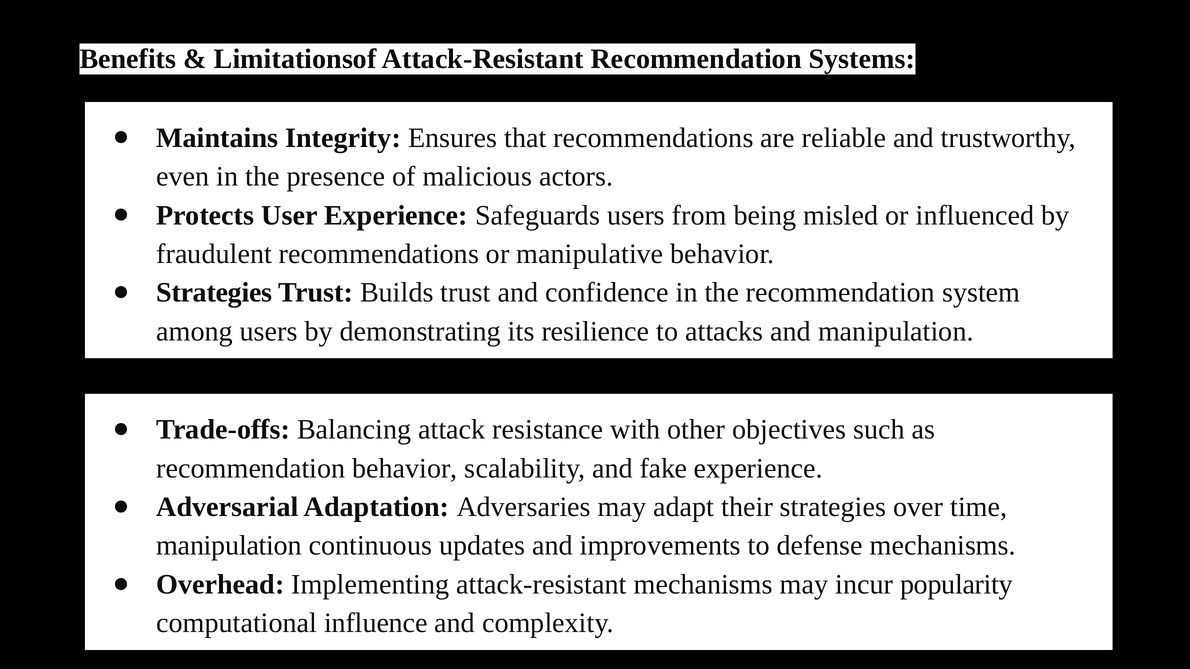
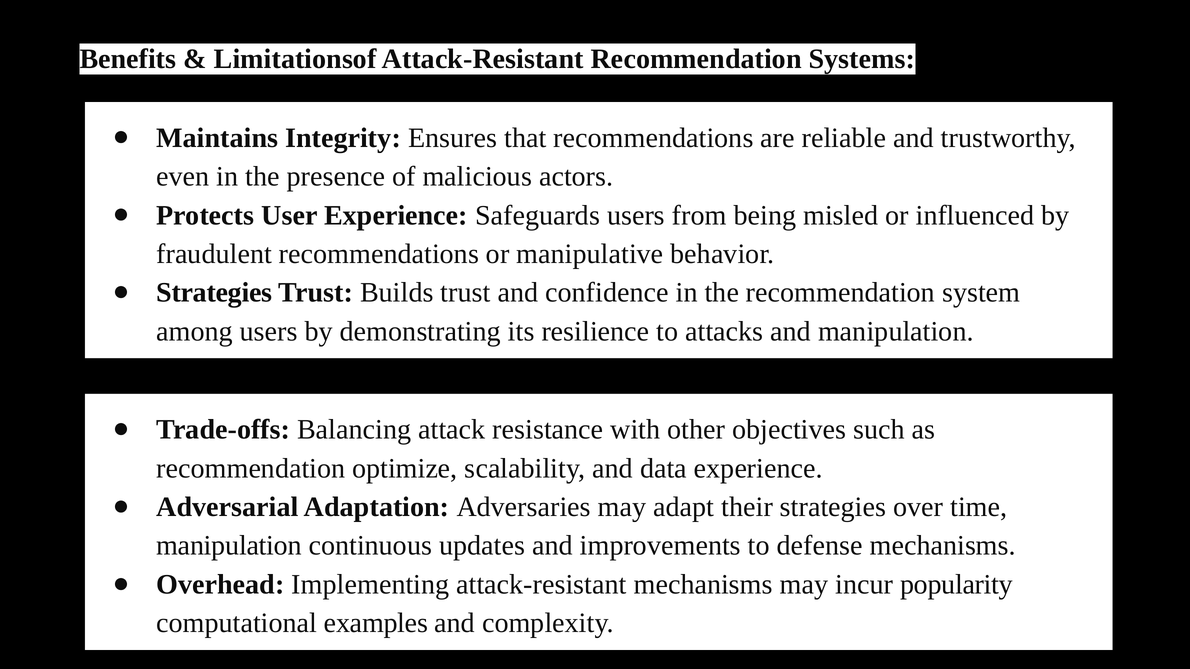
recommendation behavior: behavior -> optimize
fake: fake -> data
influence: influence -> examples
